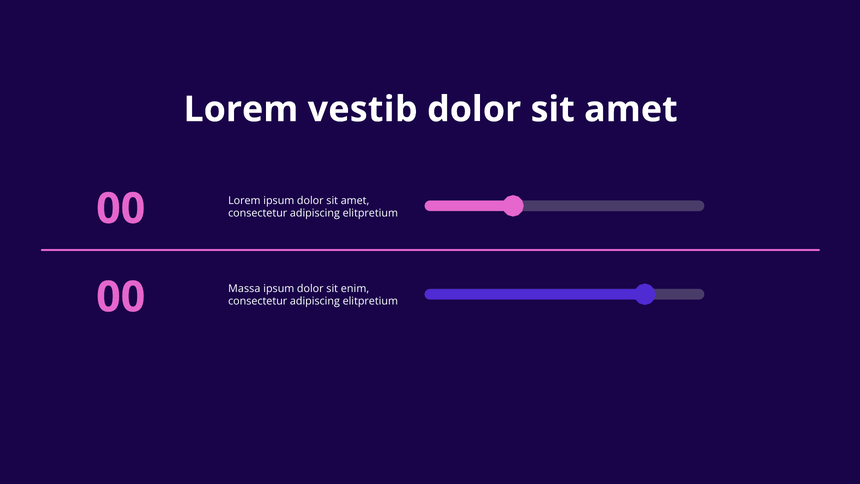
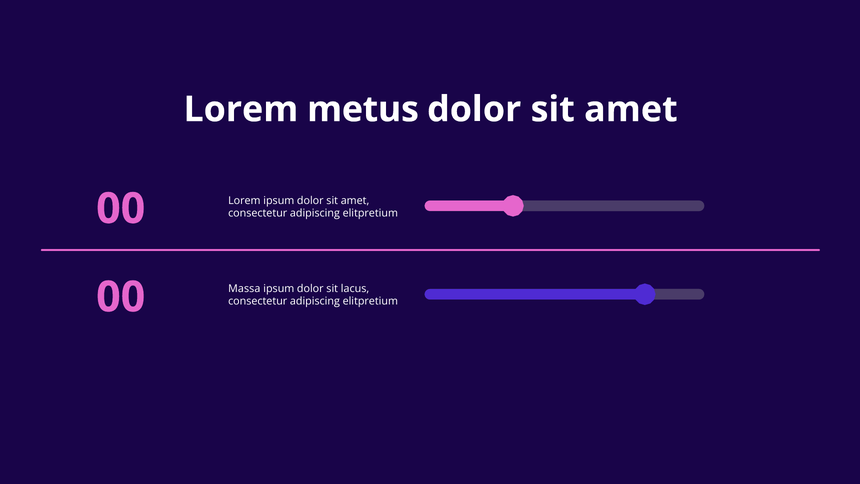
vestib: vestib -> metus
enim: enim -> lacus
